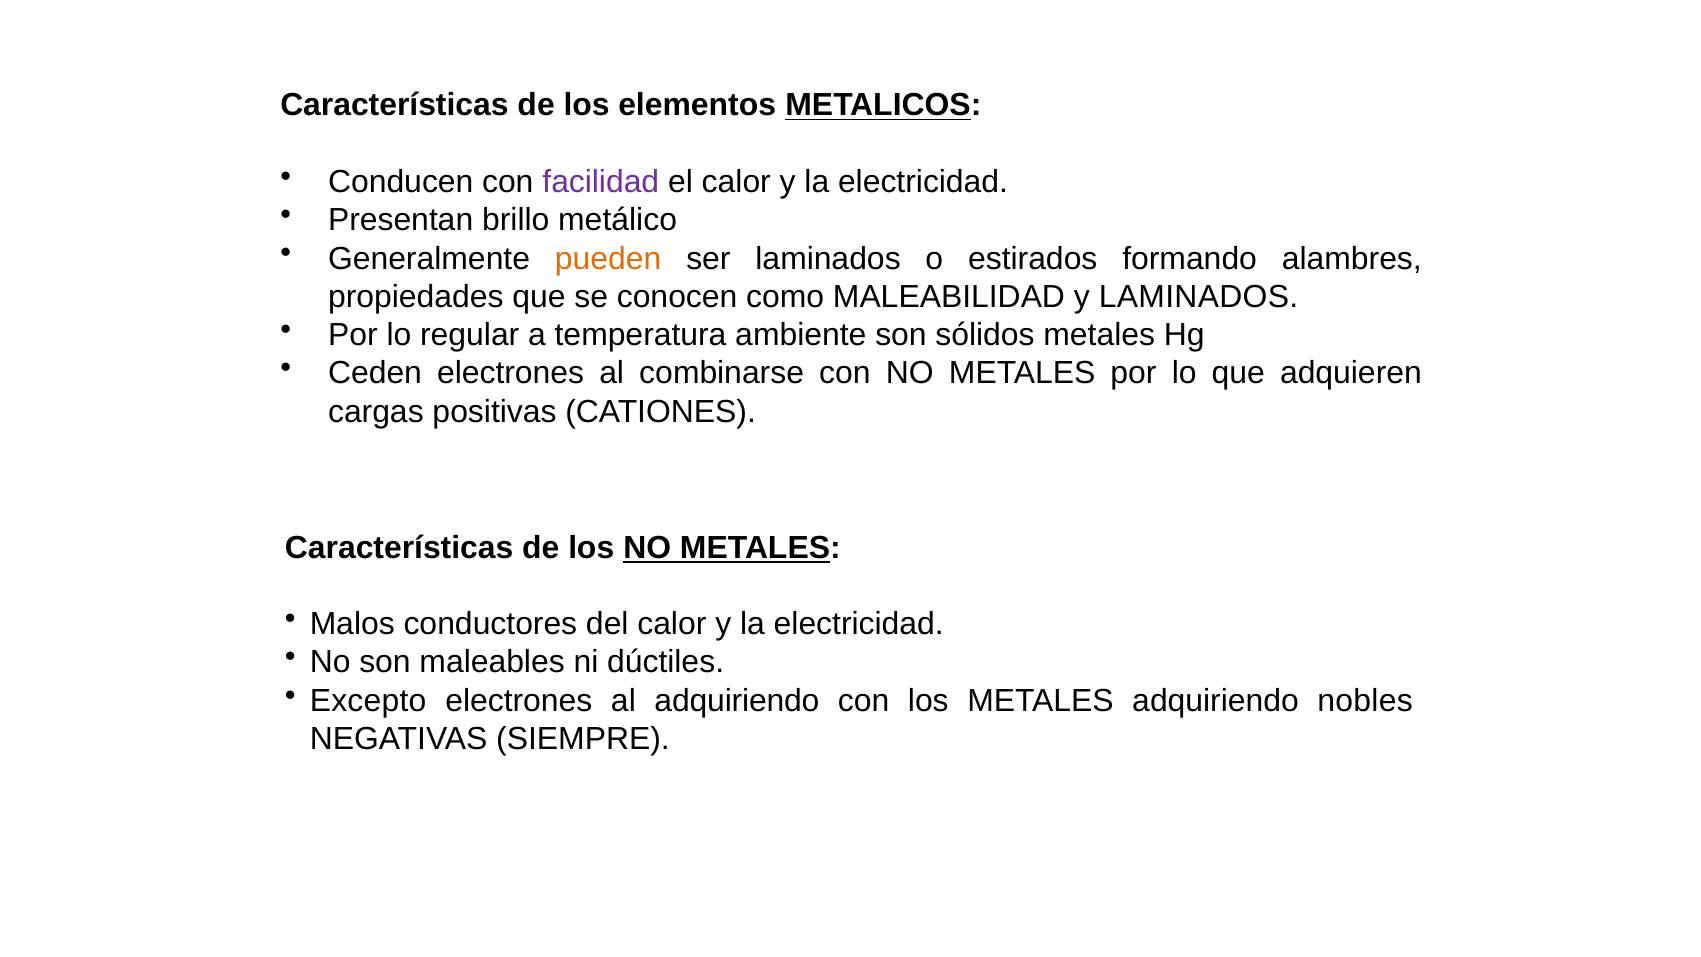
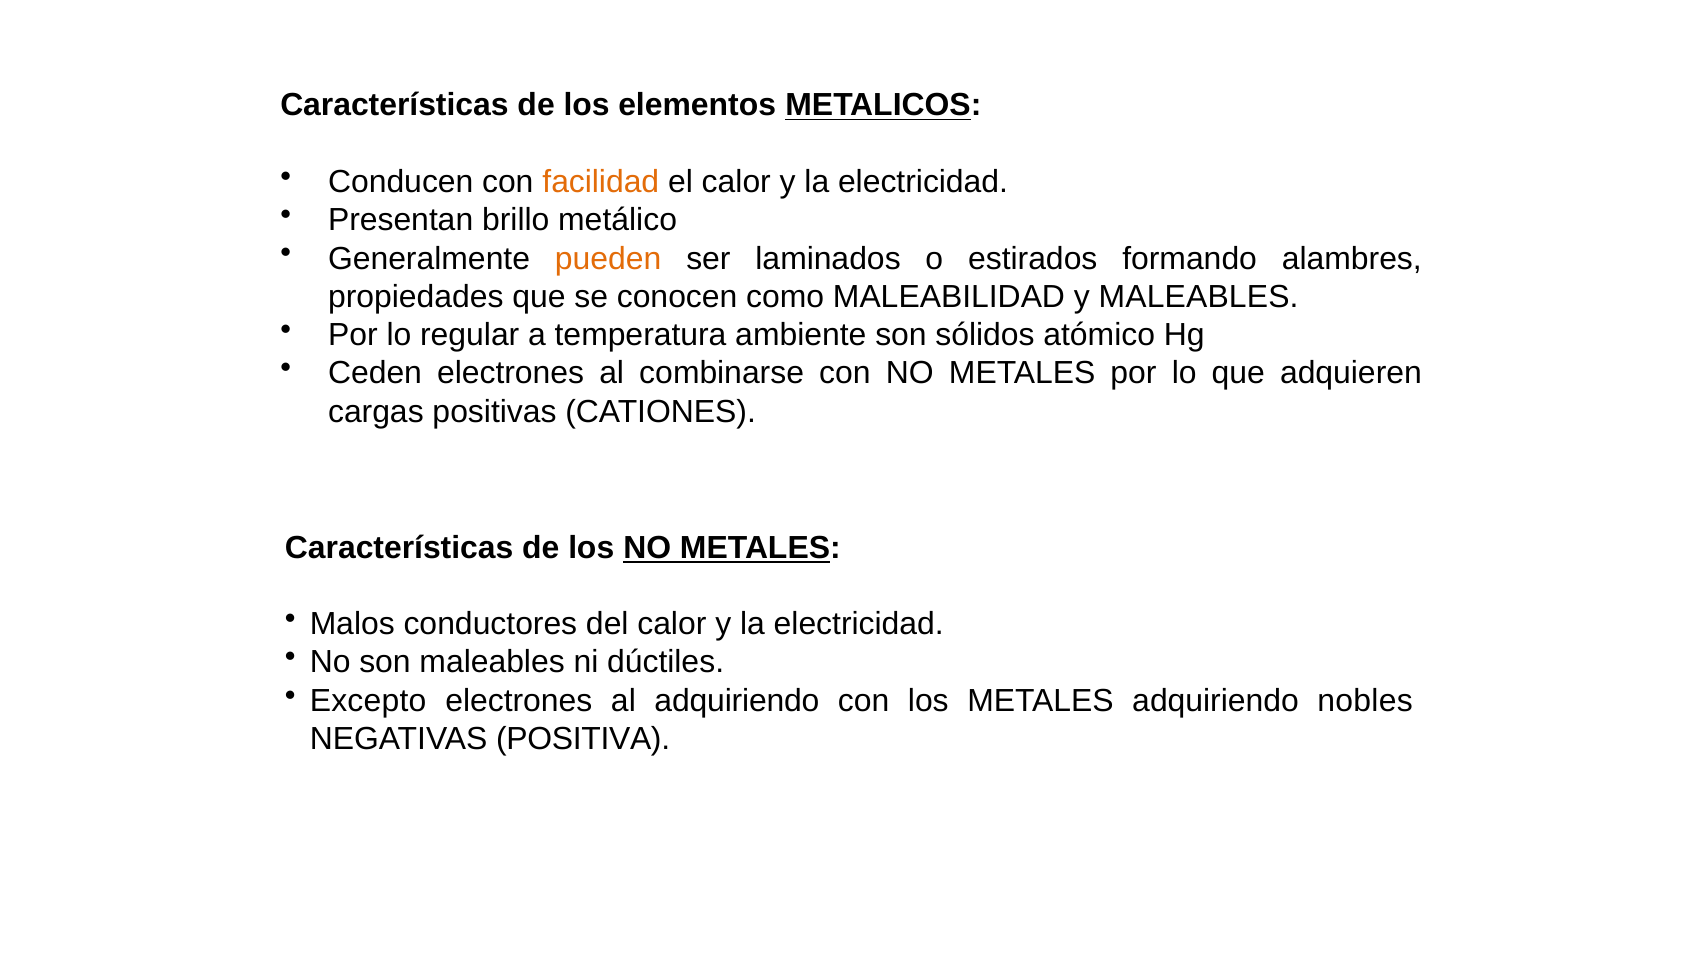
facilidad colour: purple -> orange
y LAMINADOS: LAMINADOS -> MALEABLES
sólidos metales: metales -> atómico
SIEMPRE: SIEMPRE -> POSITIVA
